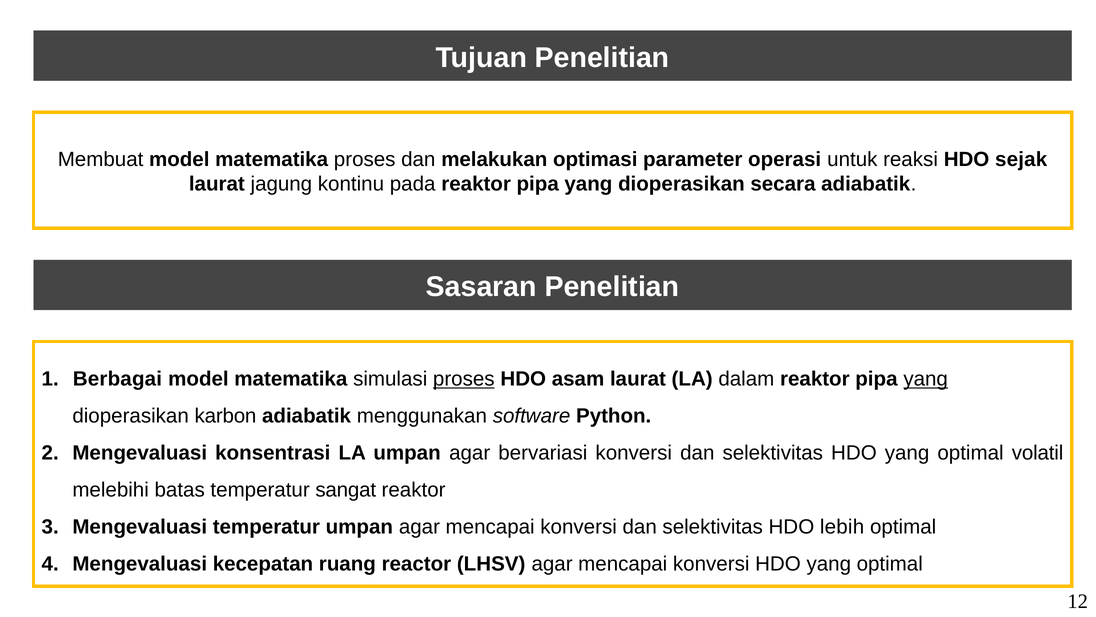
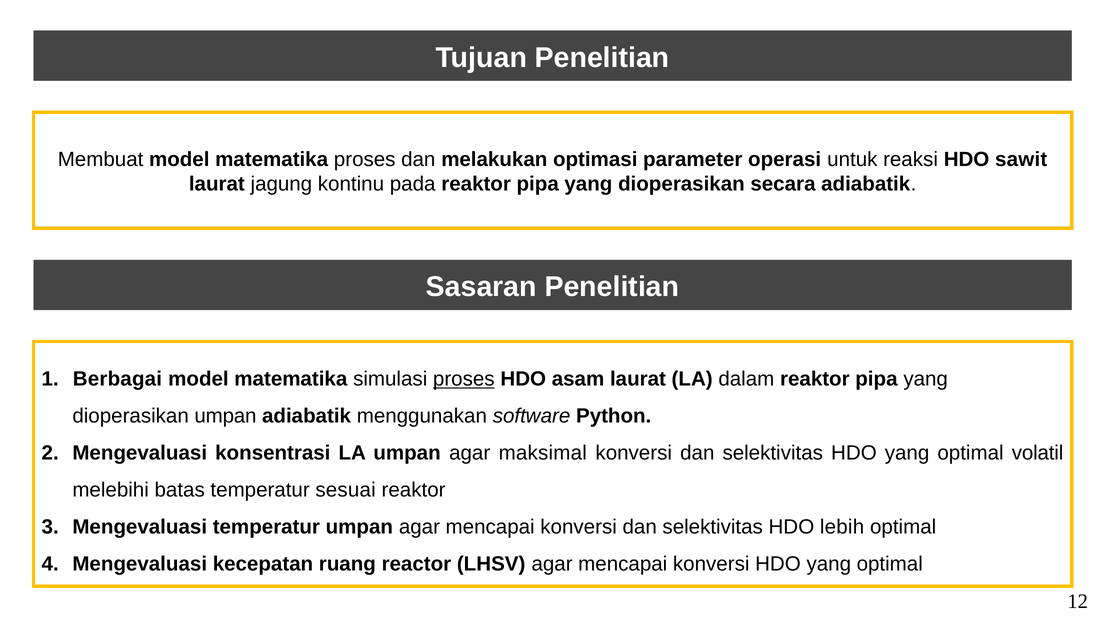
sejak: sejak -> sawit
yang at (926, 379) underline: present -> none
dioperasikan karbon: karbon -> umpan
bervariasi: bervariasi -> maksimal
sangat: sangat -> sesuai
